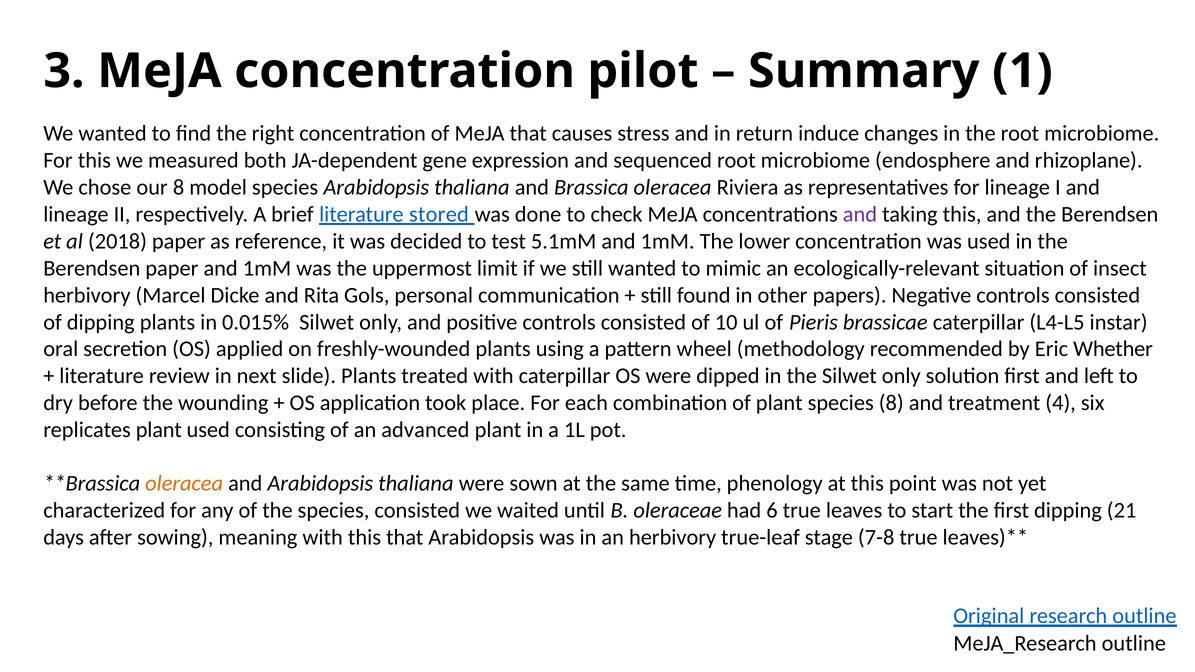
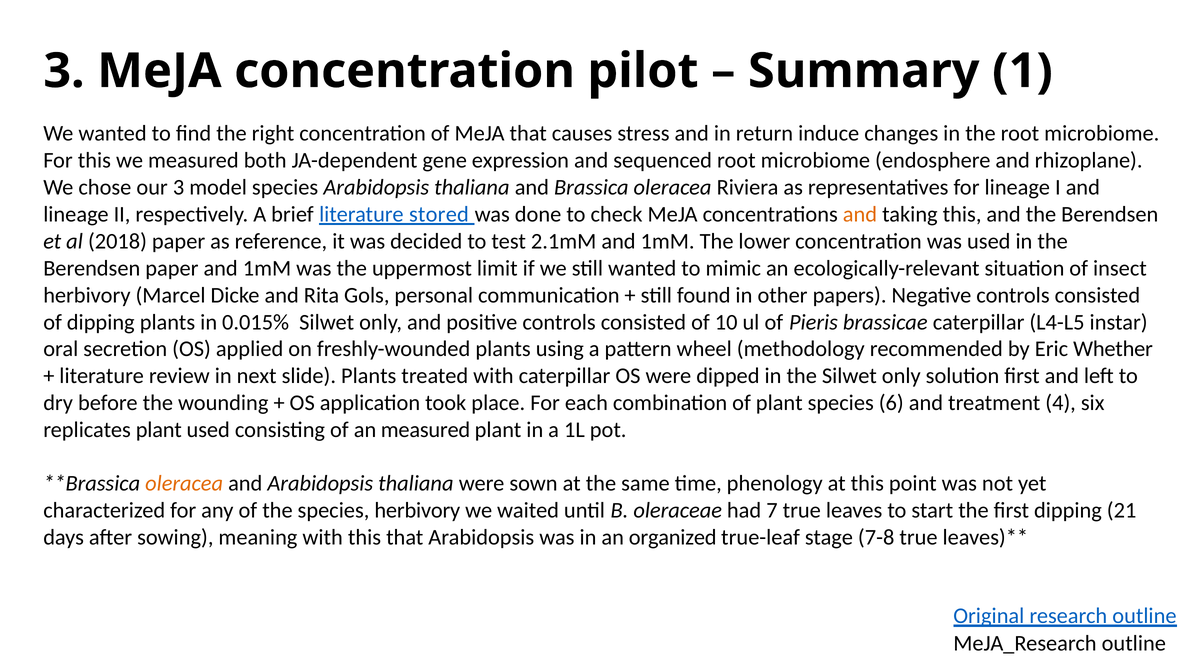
our 8: 8 -> 3
and at (860, 214) colour: purple -> orange
5.1mM: 5.1mM -> 2.1mM
species 8: 8 -> 6
an advanced: advanced -> measured
species consisted: consisted -> herbivory
6: 6 -> 7
an herbivory: herbivory -> organized
